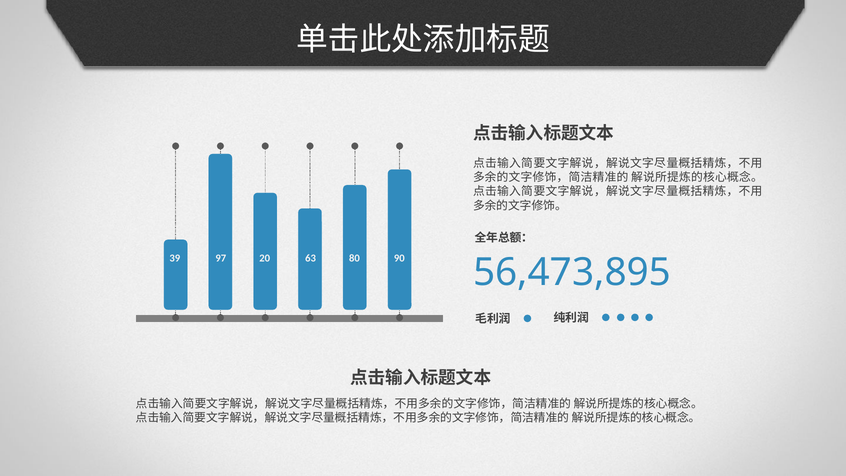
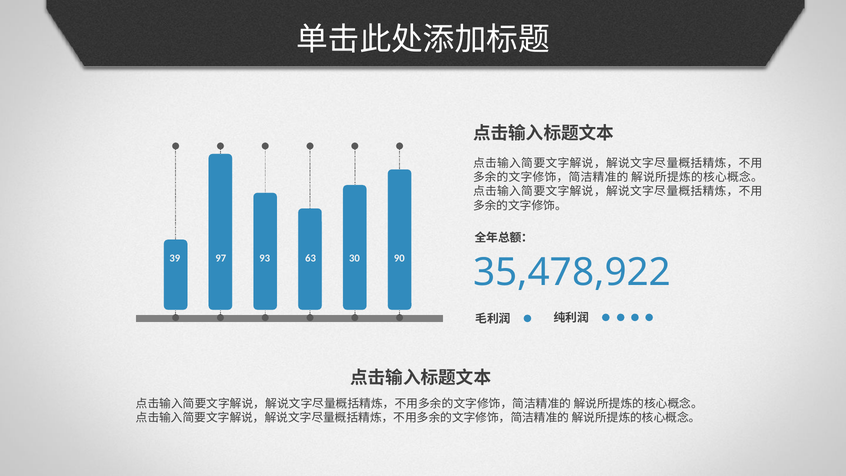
20: 20 -> 93
80: 80 -> 30
56,473,895: 56,473,895 -> 35,478,922
